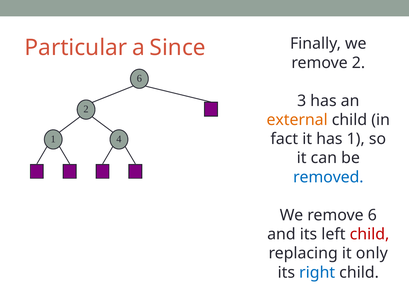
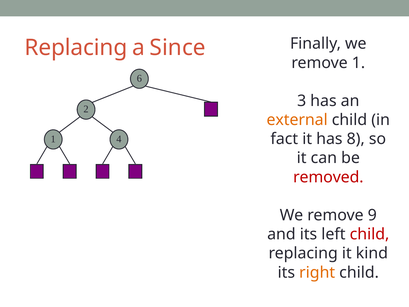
Particular at (76, 48): Particular -> Replacing
remove 2: 2 -> 1
has 1: 1 -> 8
removed colour: blue -> red
remove 6: 6 -> 9
only: only -> kind
right colour: blue -> orange
